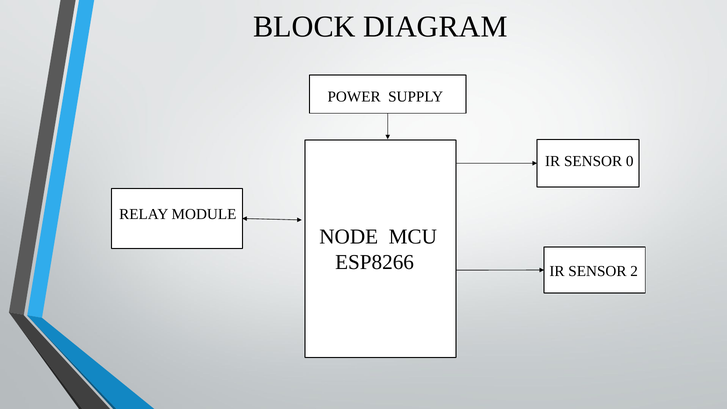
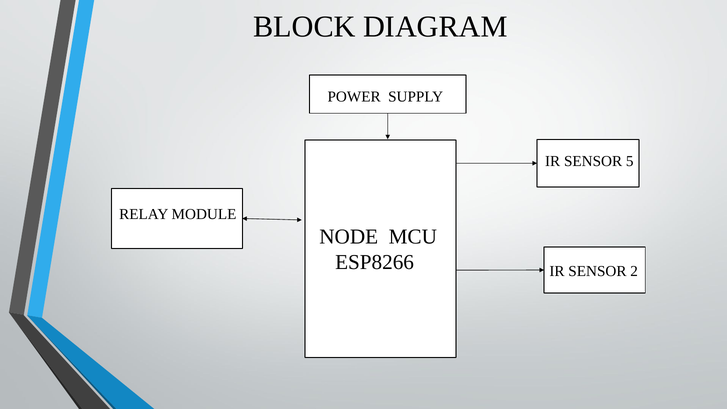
0: 0 -> 5
